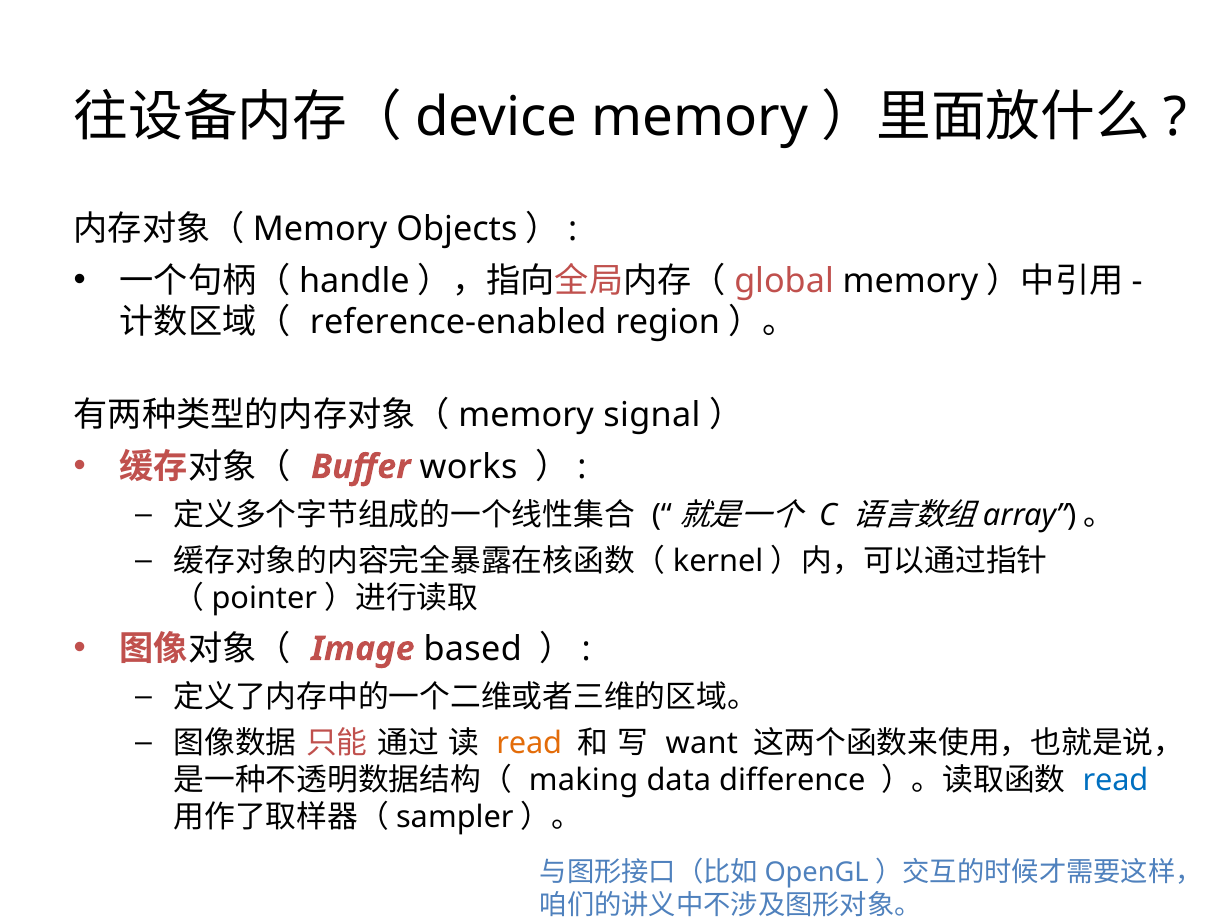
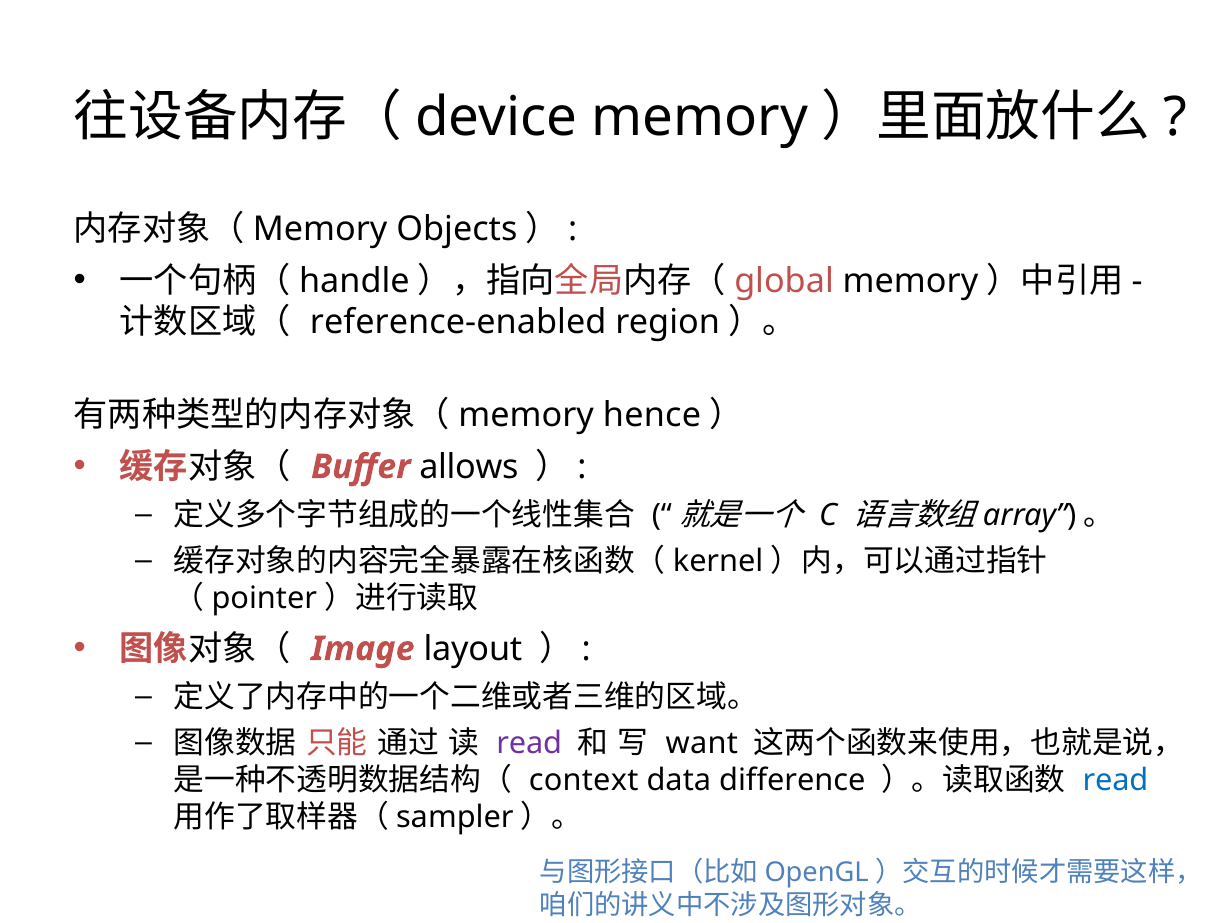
signal: signal -> hence
works: works -> allows
based: based -> layout
read at (529, 743) colour: orange -> purple
making: making -> context
